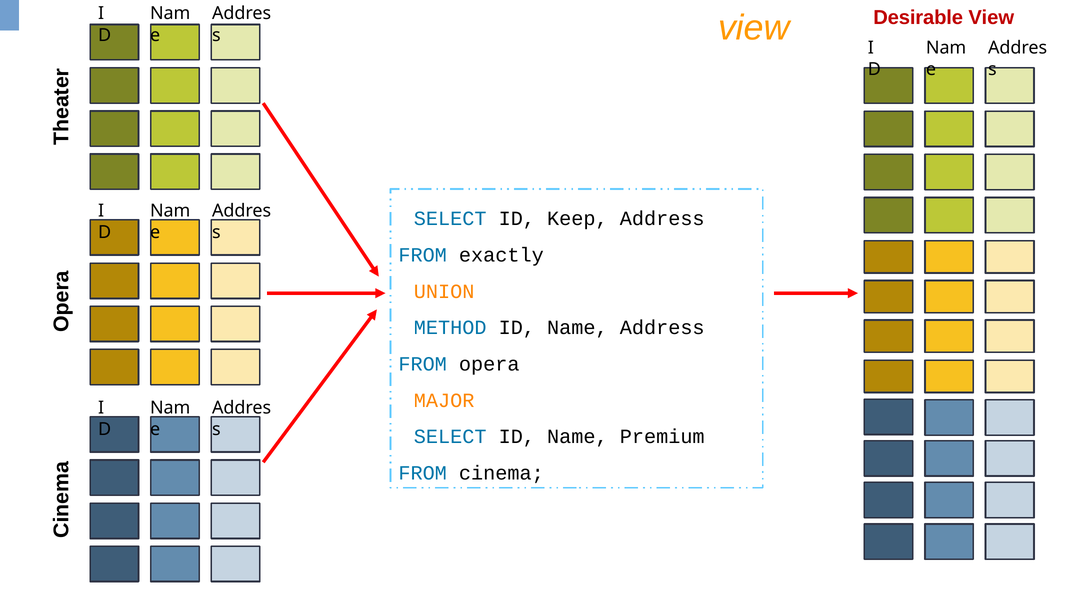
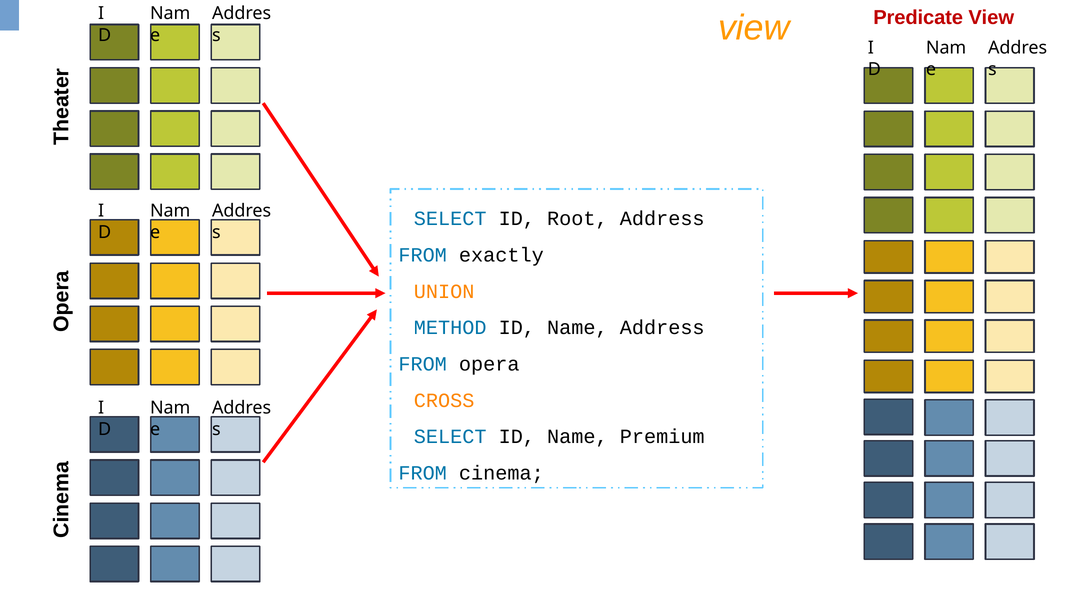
Desirable: Desirable -> Predicate
Keep: Keep -> Root
MAJOR: MAJOR -> CROSS
